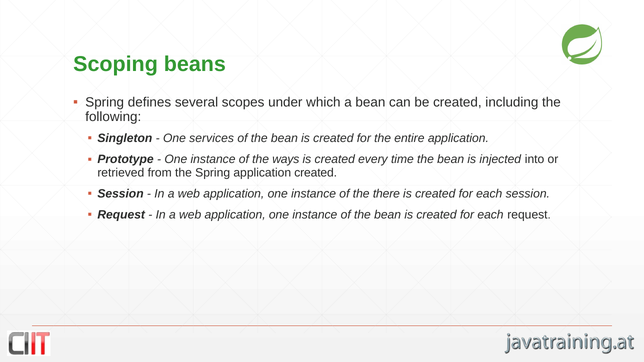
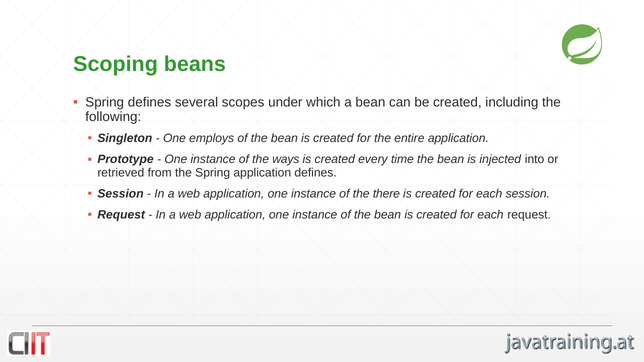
services: services -> employs
application created: created -> defines
